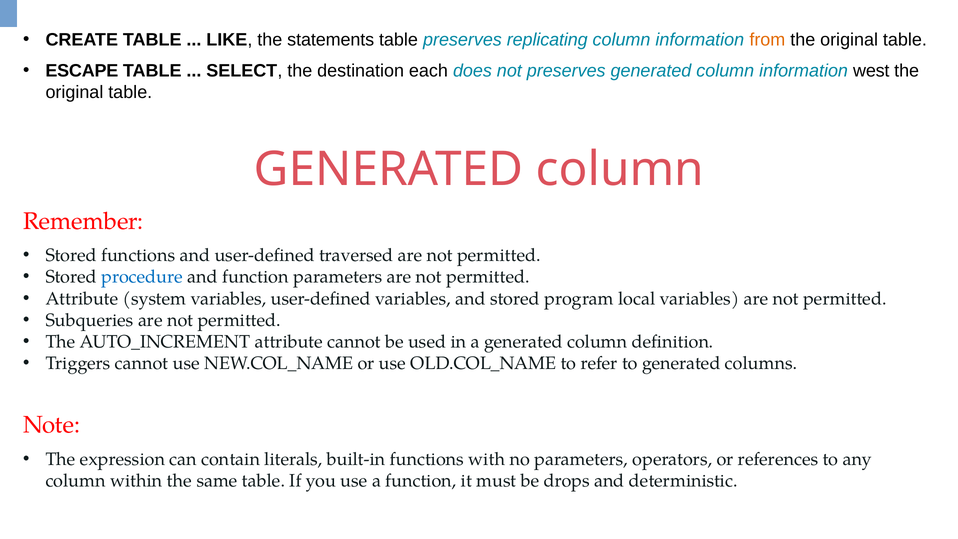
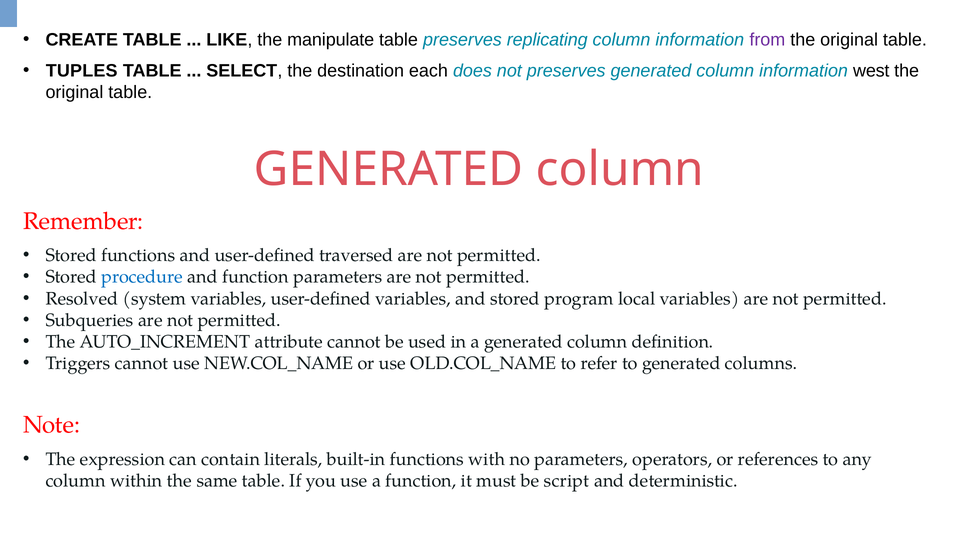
statements: statements -> manipulate
from colour: orange -> purple
ESCAPE: ESCAPE -> TUPLES
Attribute at (82, 298): Attribute -> Resolved
drops: drops -> script
